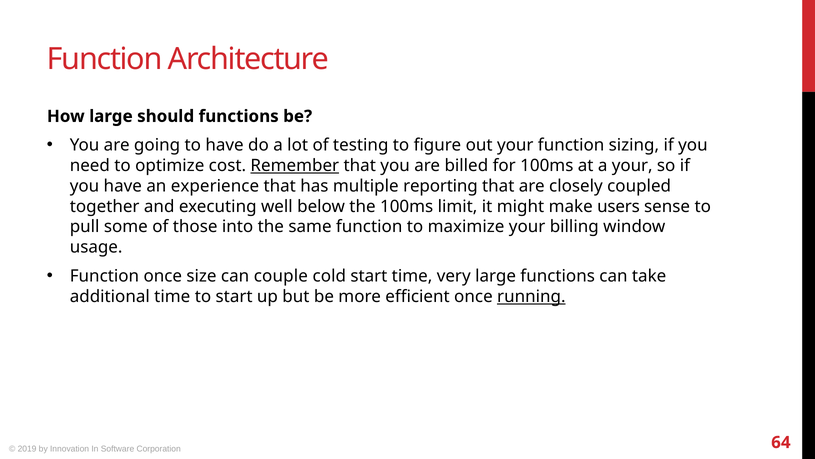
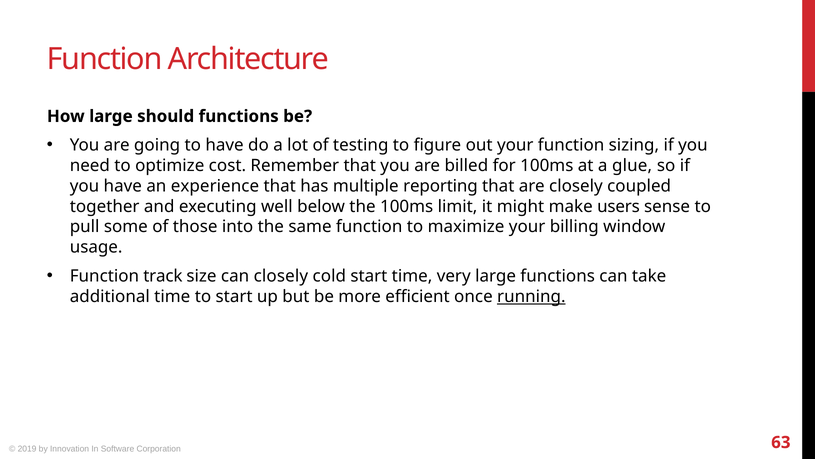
Remember underline: present -> none
a your: your -> glue
Function once: once -> track
can couple: couple -> closely
64: 64 -> 63
